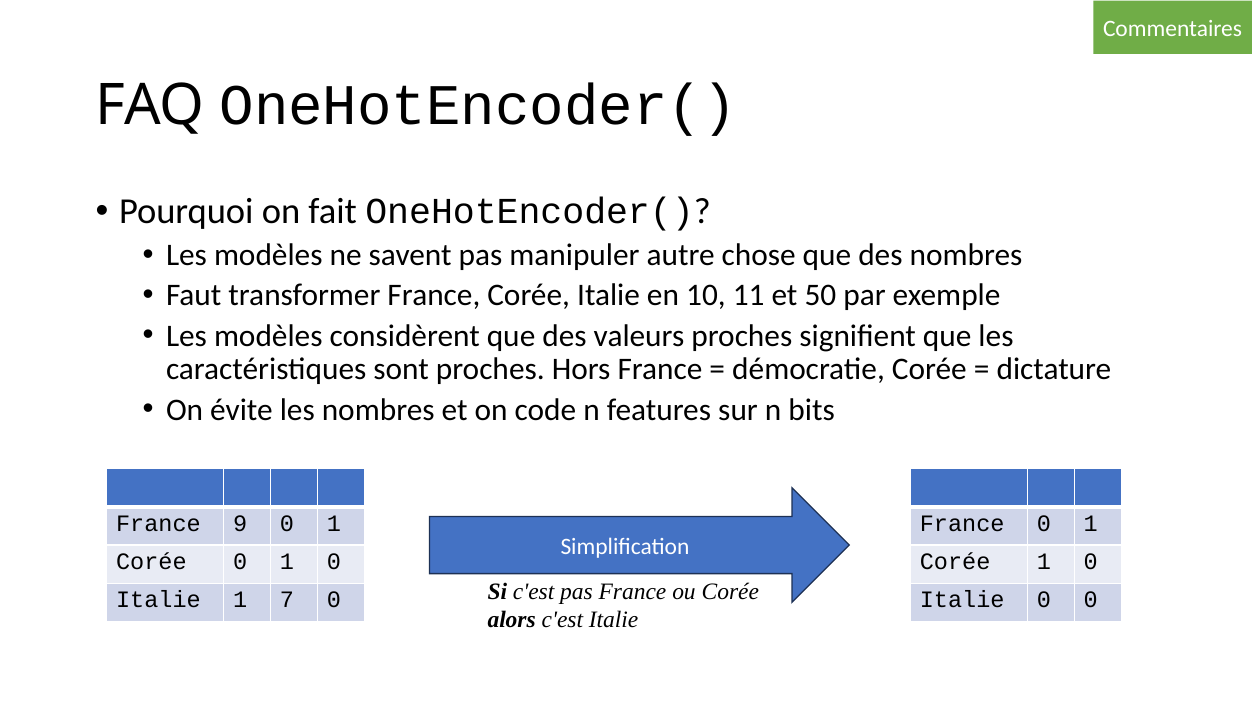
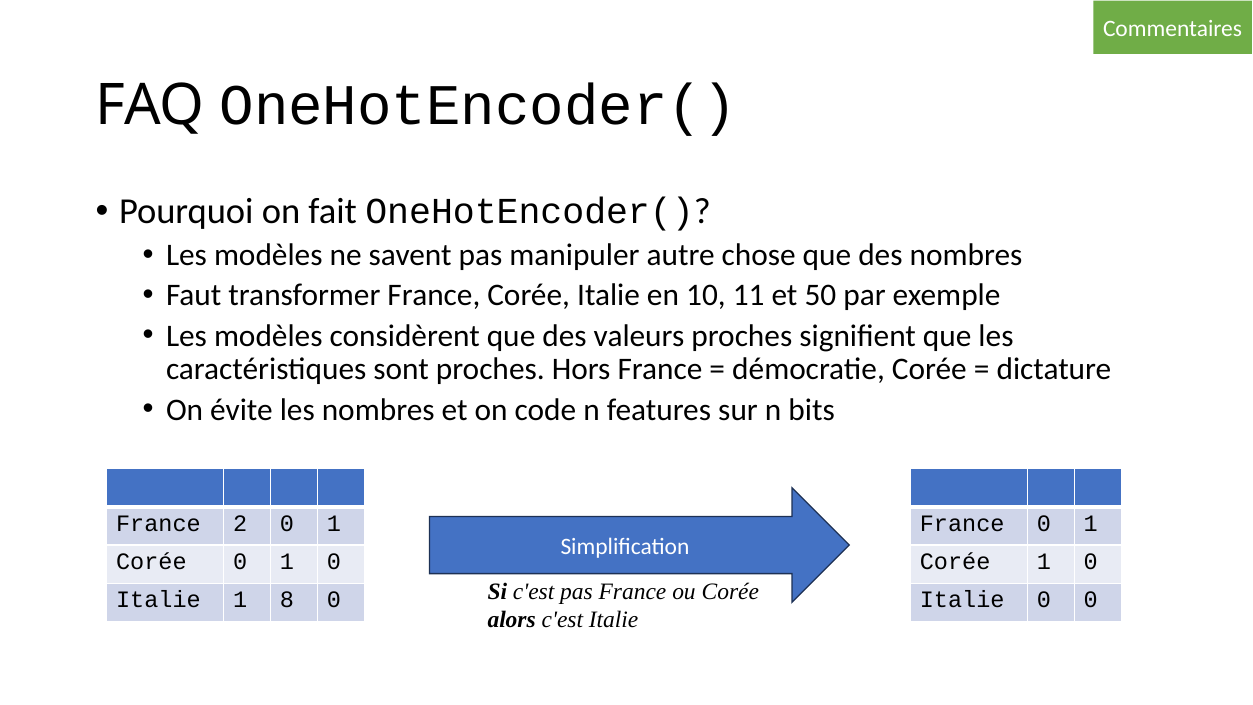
9: 9 -> 2
7: 7 -> 8
